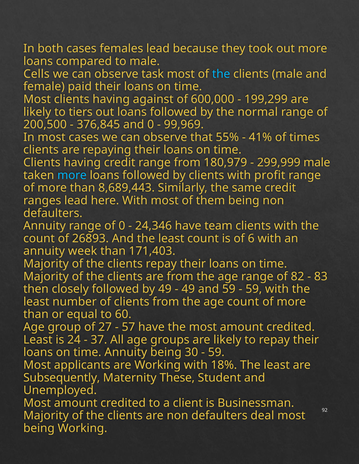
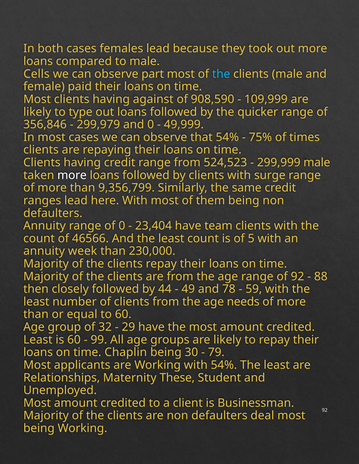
task: task -> part
600,000: 600,000 -> 908,590
199,299: 199,299 -> 109,999
tiers: tiers -> type
normal: normal -> quicker
200,500: 200,500 -> 356,846
376,845: 376,845 -> 299,979
99,969: 99,969 -> 49,999
that 55%: 55% -> 54%
41%: 41% -> 75%
180,979: 180,979 -> 524,523
more at (72, 175) colour: light blue -> white
profit: profit -> surge
8,689,443: 8,689,443 -> 9,356,799
24,346: 24,346 -> 23,404
26893: 26893 -> 46566
6: 6 -> 5
171,403: 171,403 -> 230,000
of 82: 82 -> 92
83: 83 -> 88
by 49: 49 -> 44
and 59: 59 -> 78
age count: count -> needs
27: 27 -> 32
57: 57 -> 29
is 24: 24 -> 60
37: 37 -> 99
time Annuity: Annuity -> Chaplin
59 at (216, 353): 59 -> 79
with 18%: 18% -> 54%
Subsequently: Subsequently -> Relationships
